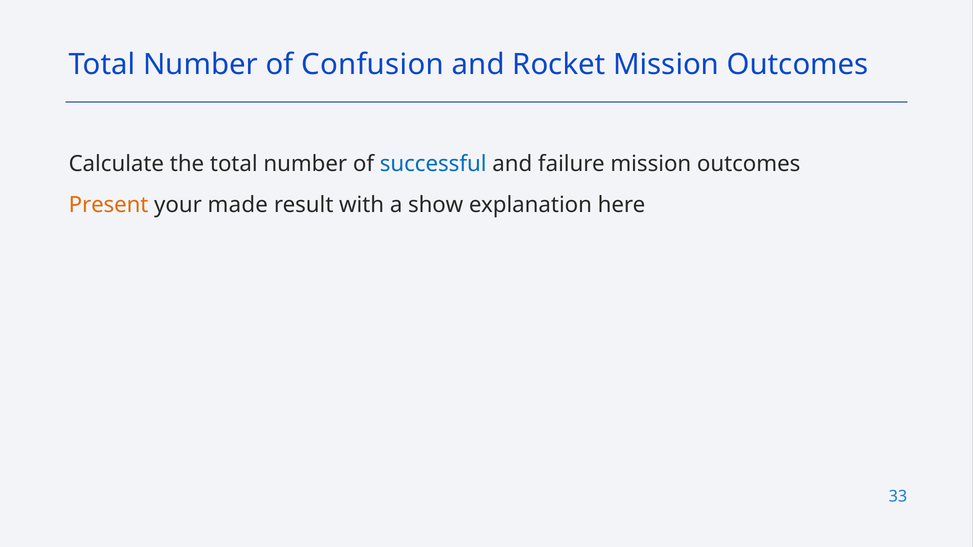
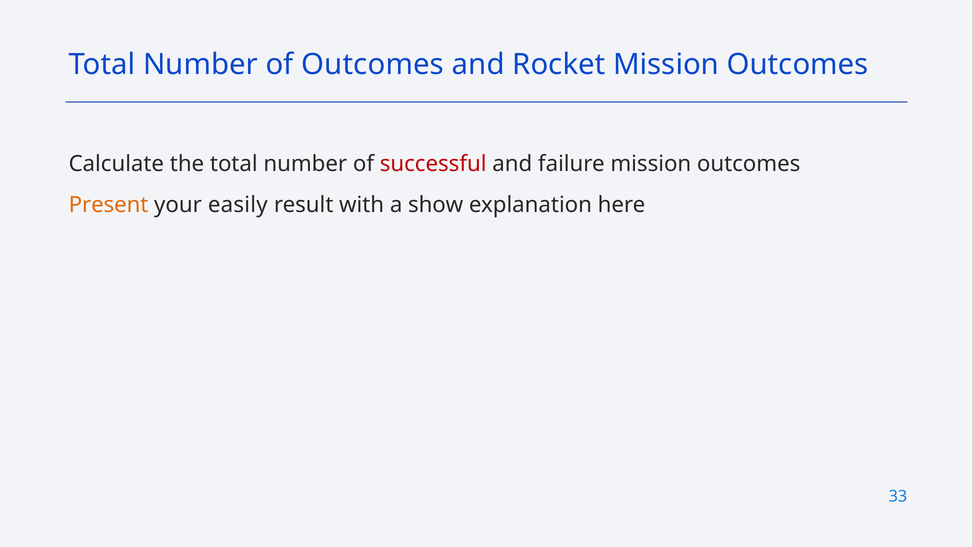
of Confusion: Confusion -> Outcomes
successful colour: blue -> red
made: made -> easily
